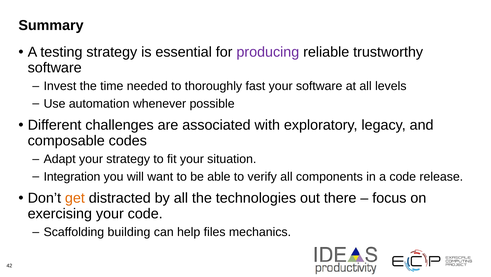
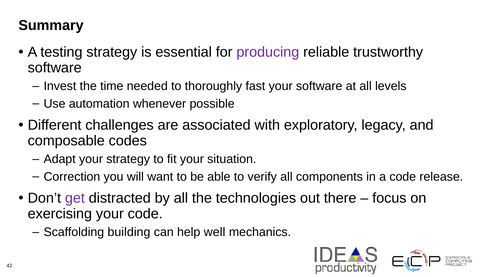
Integration: Integration -> Correction
get colour: orange -> purple
files: files -> well
